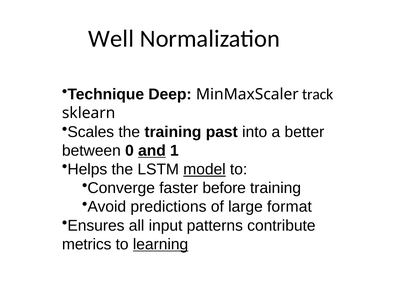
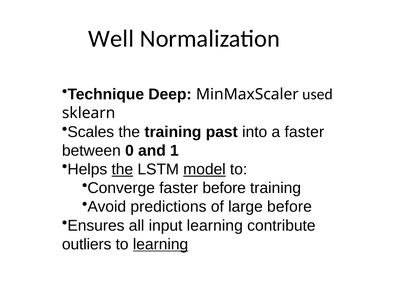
track: track -> used
a better: better -> faster
and underline: present -> none
the at (122, 169) underline: none -> present
large format: format -> before
input patterns: patterns -> learning
metrics: metrics -> outliers
